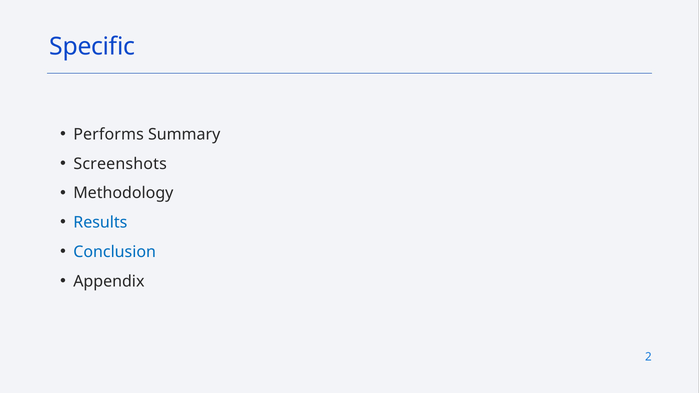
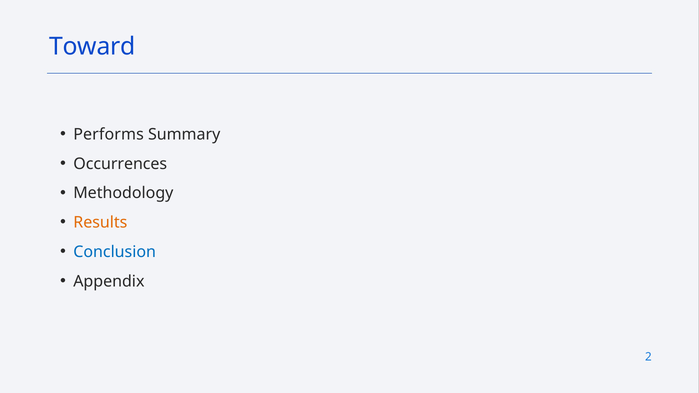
Specific: Specific -> Toward
Screenshots: Screenshots -> Occurrences
Results colour: blue -> orange
